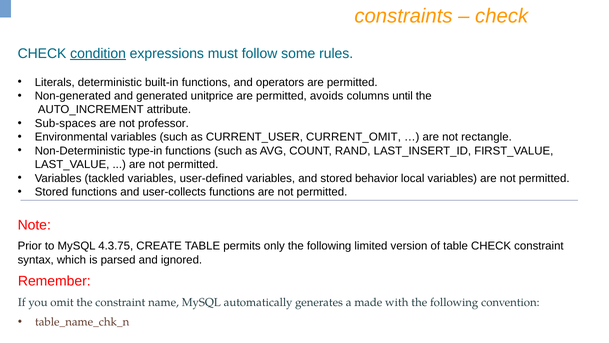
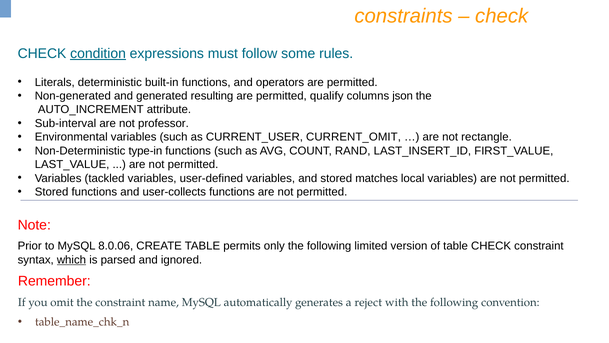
unitprice: unitprice -> resulting
avoids: avoids -> qualify
until: until -> json
Sub-spaces: Sub-spaces -> Sub-interval
behavior: behavior -> matches
4.3.75: 4.3.75 -> 8.0.06
which underline: none -> present
made: made -> reject
